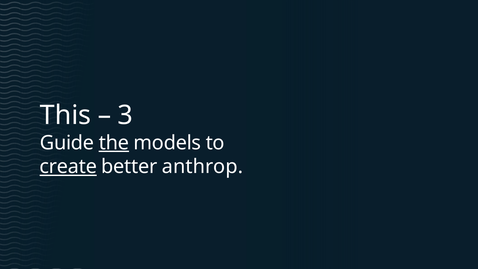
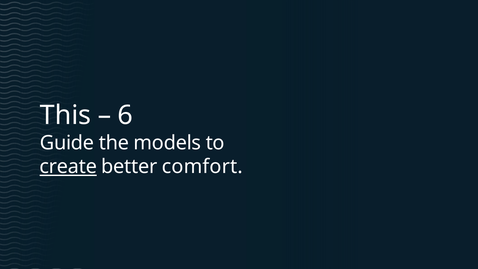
3: 3 -> 6
the underline: present -> none
anthrop: anthrop -> comfort
